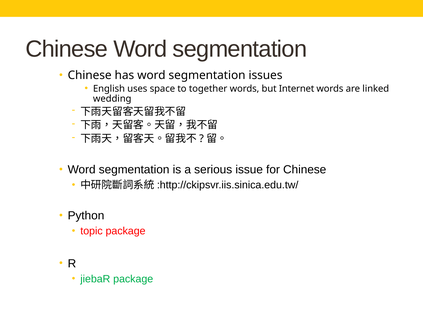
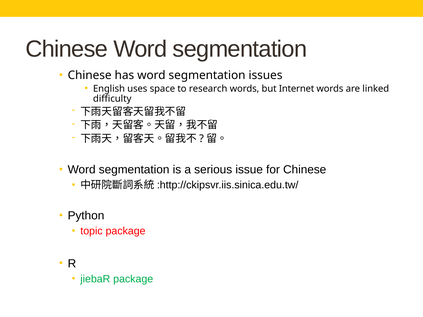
together: together -> research
wedding: wedding -> difficulty
